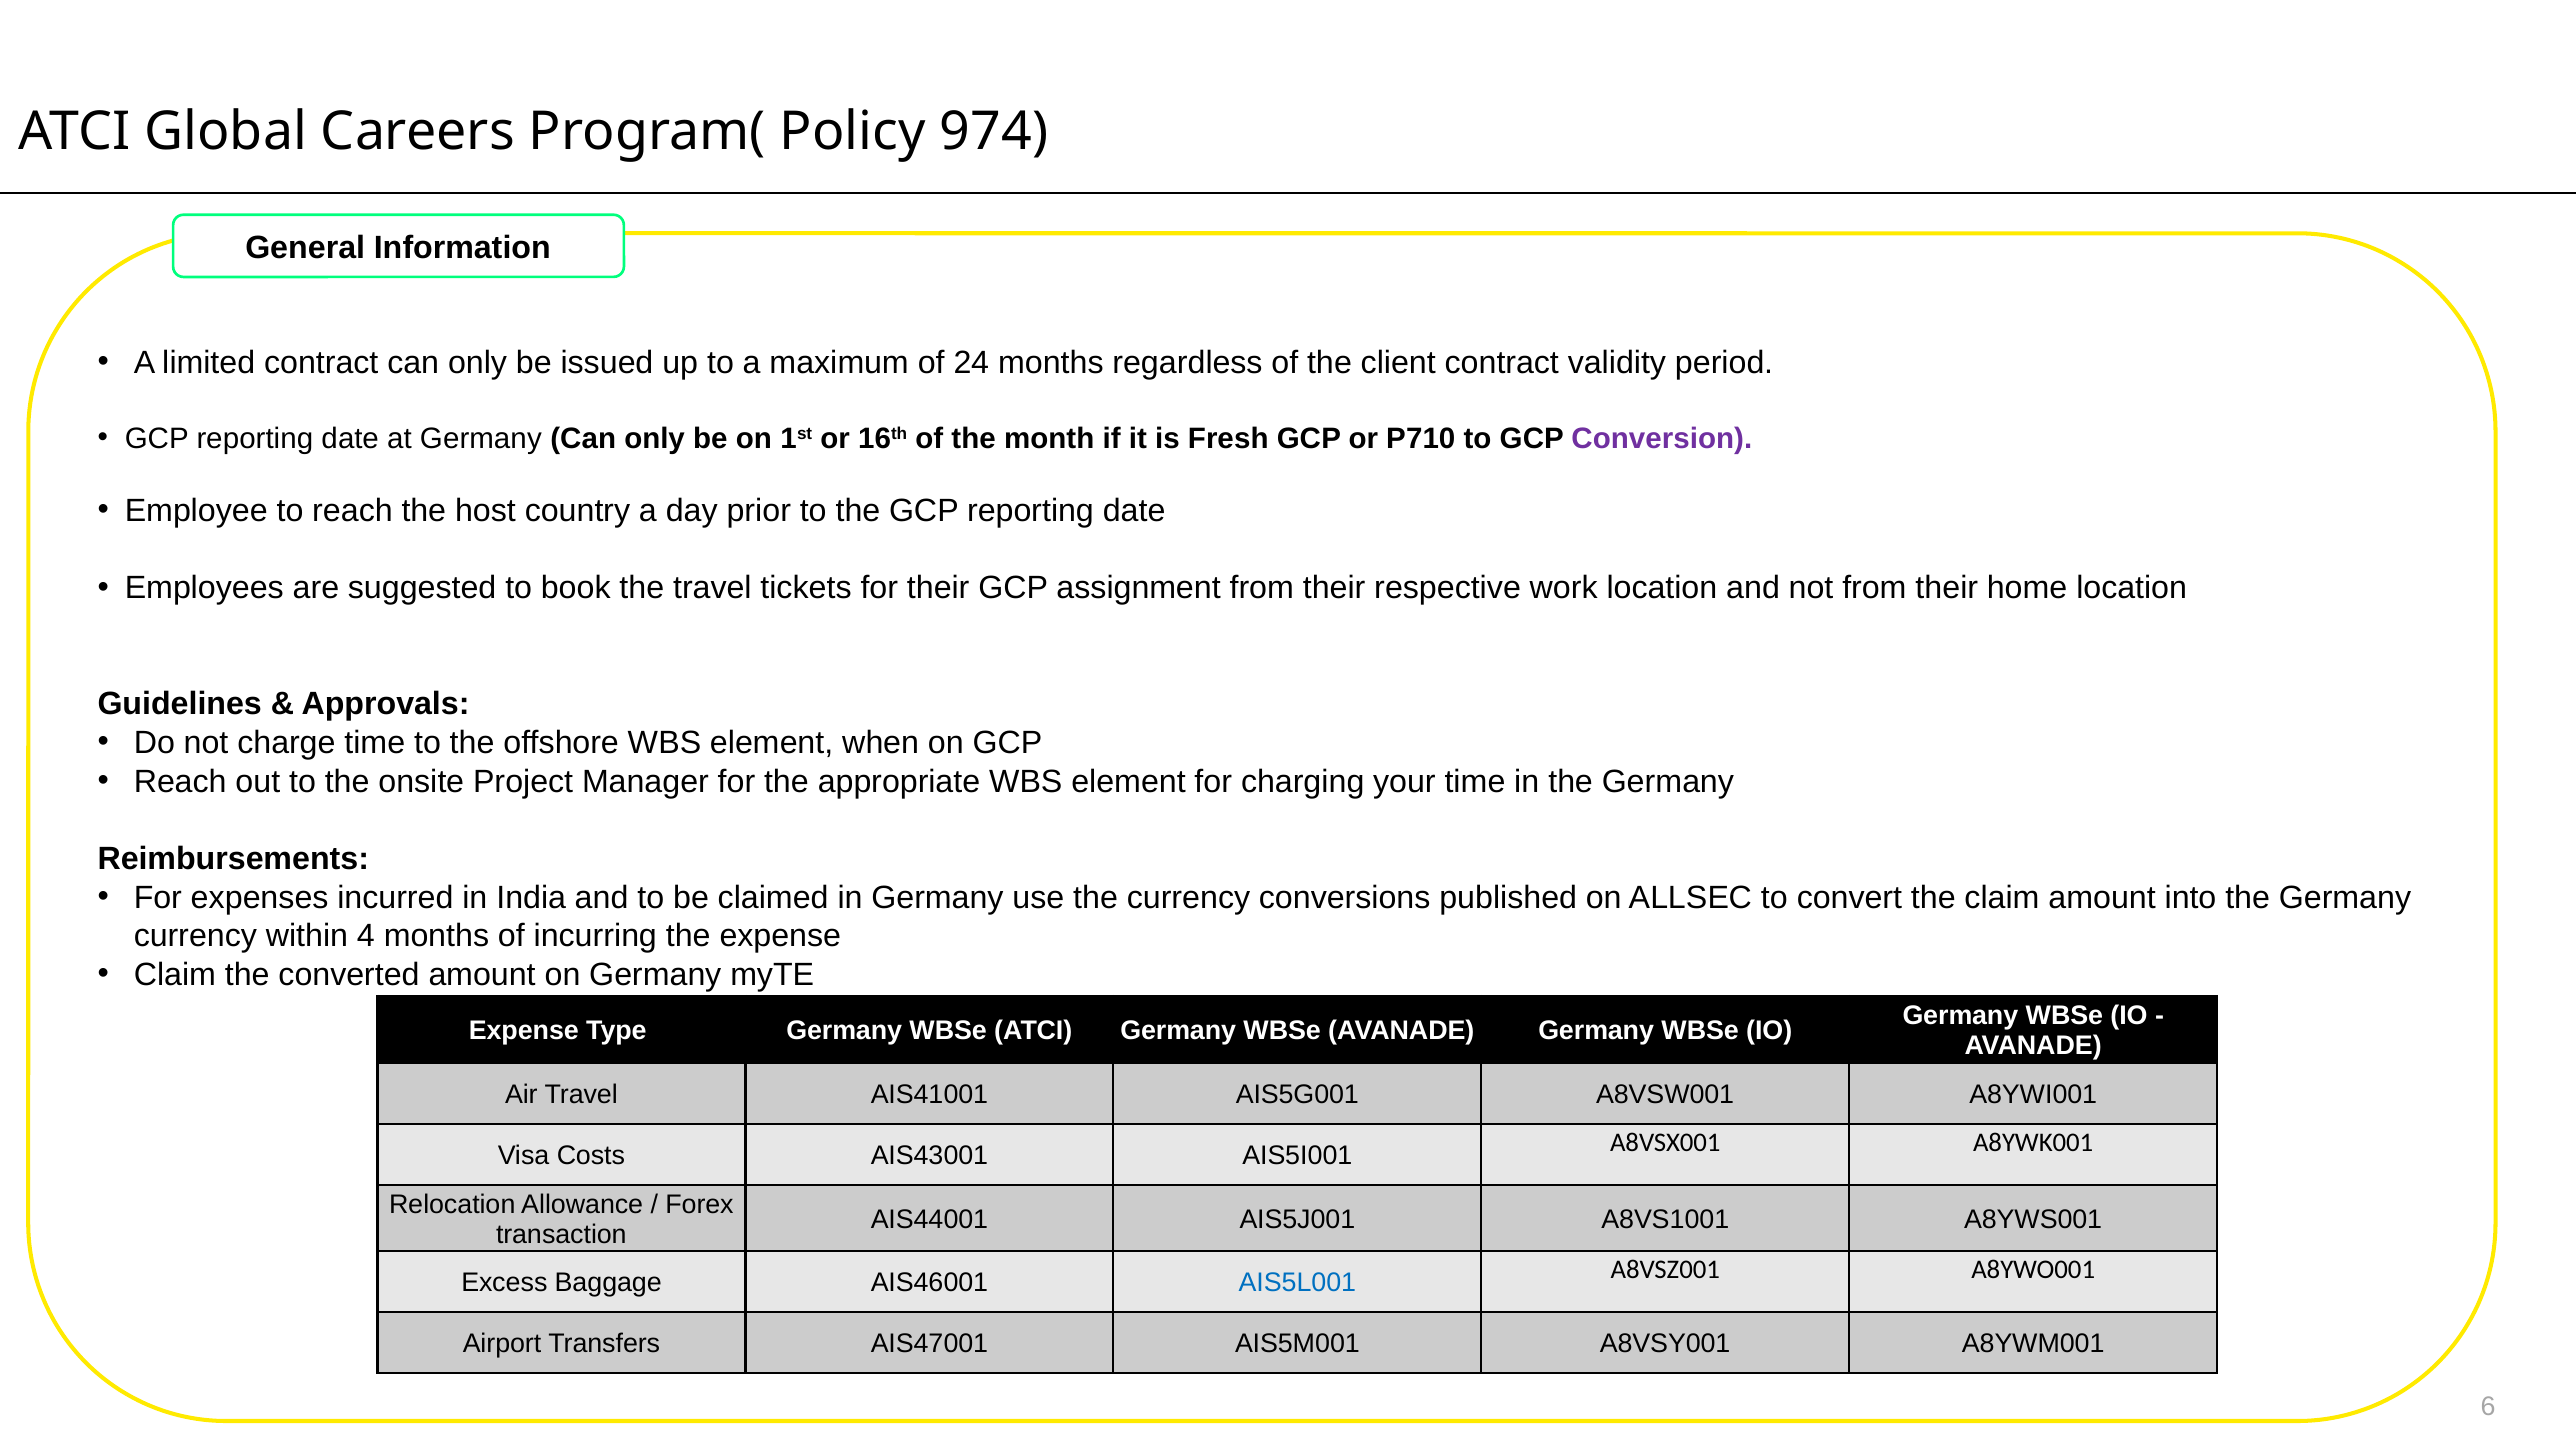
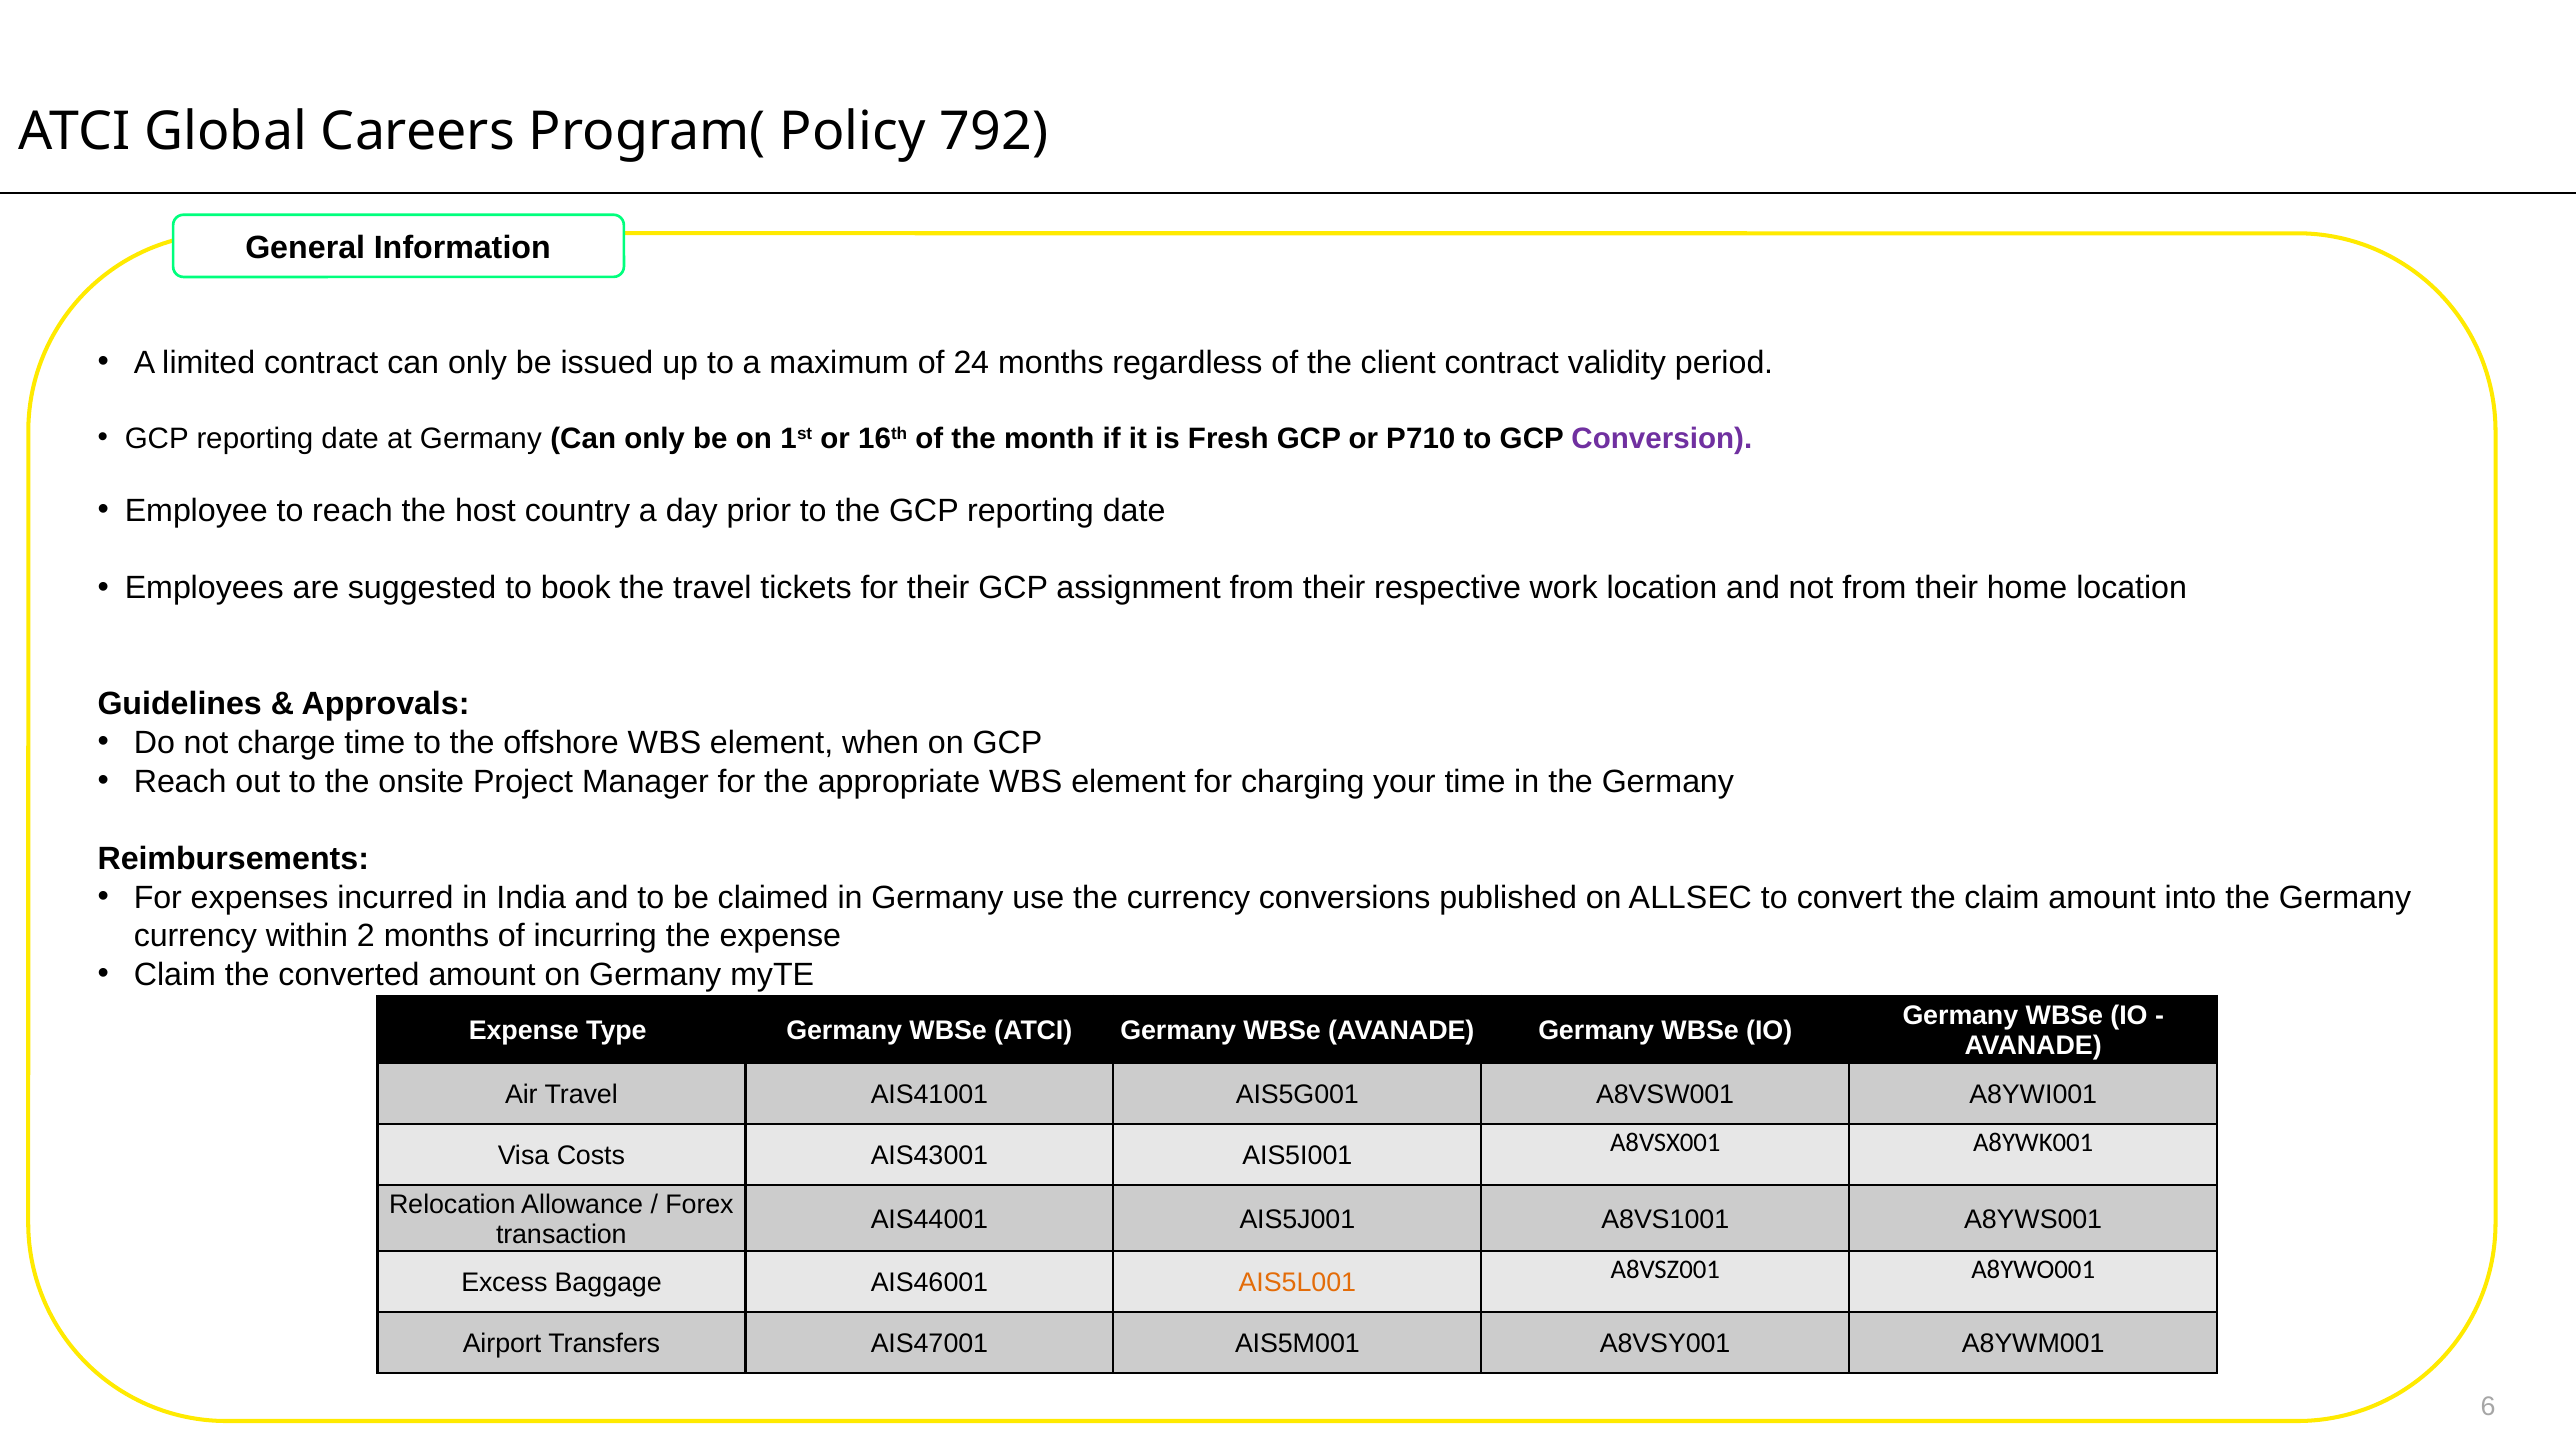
974: 974 -> 792
4: 4 -> 2
AIS5L001 colour: blue -> orange
